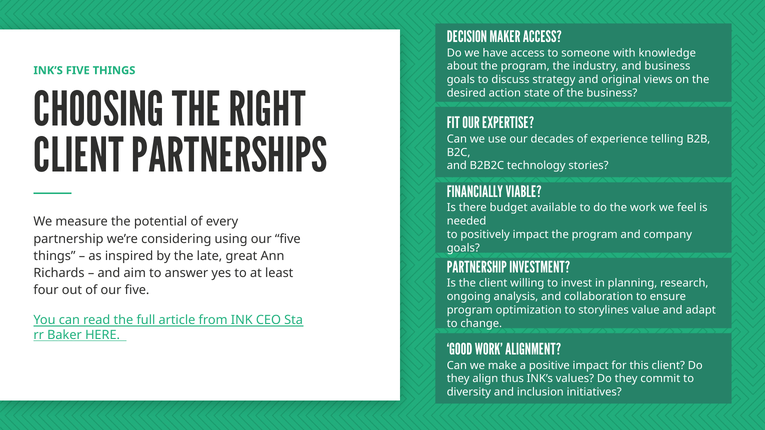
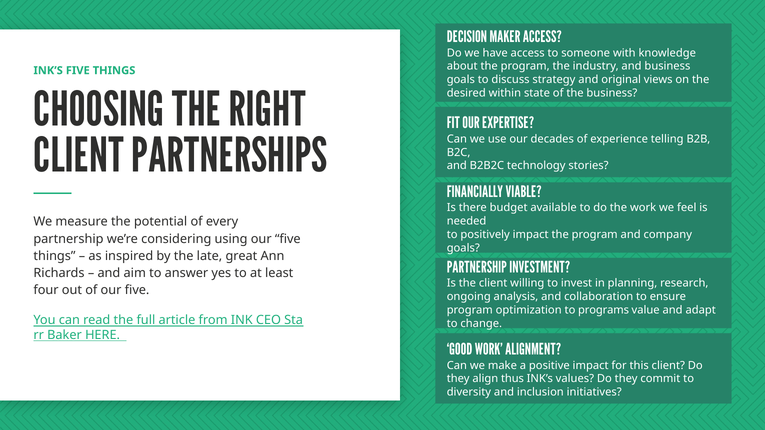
action: action -> within
storylines: storylines -> programs
